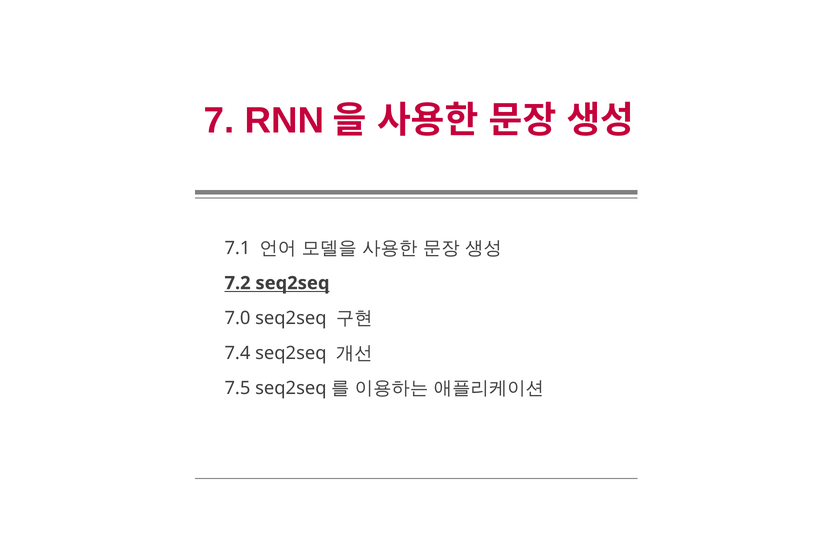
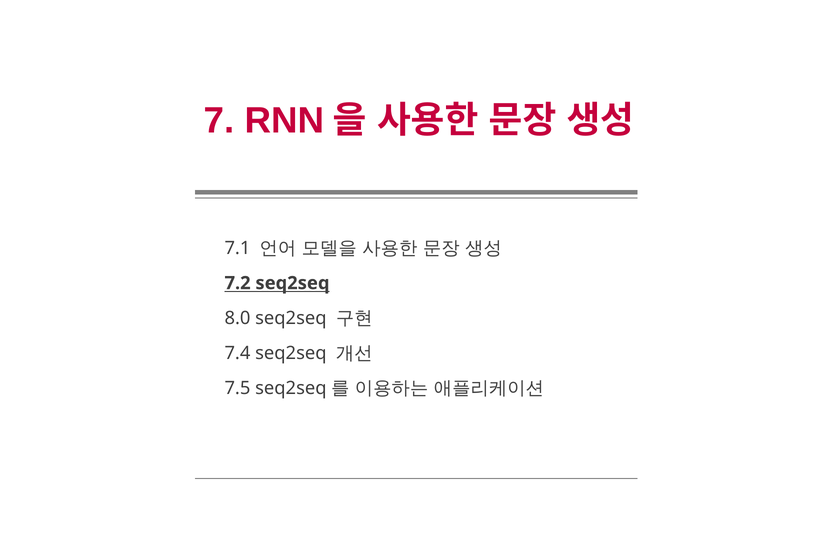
7.0: 7.0 -> 8.0
